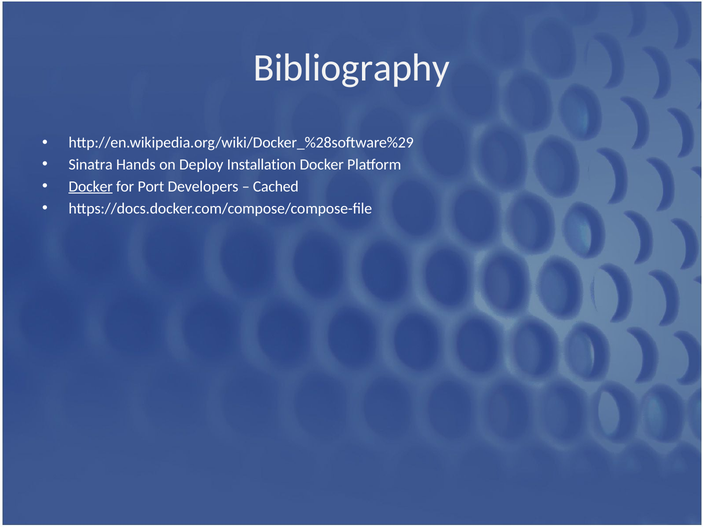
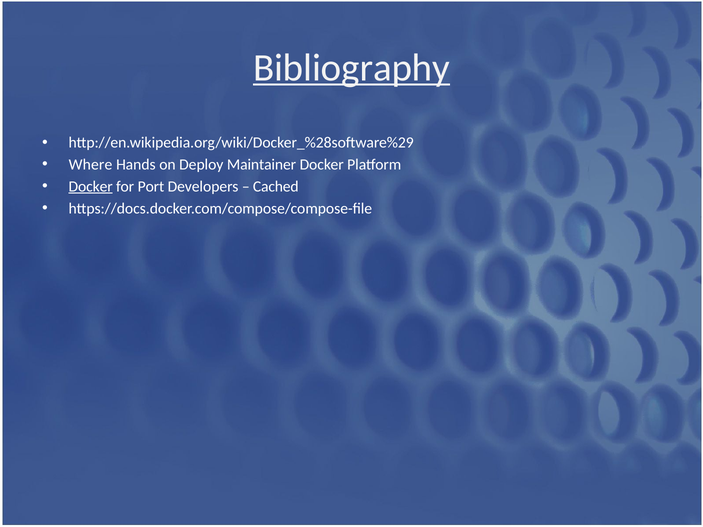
Bibliography underline: none -> present
Sinatra: Sinatra -> Where
Installation: Installation -> Maintainer
